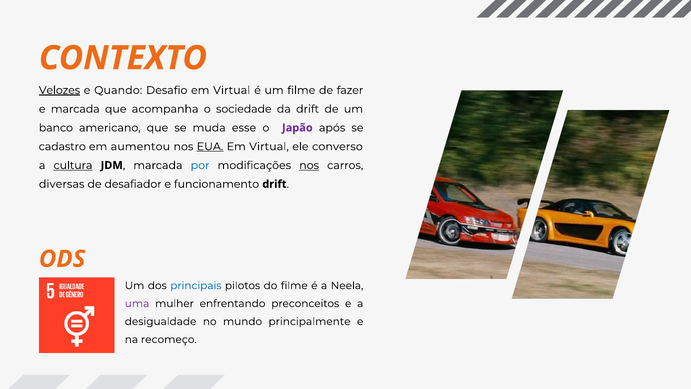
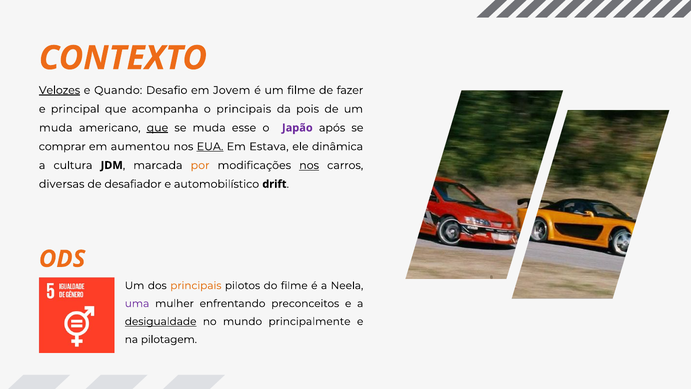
Desafio em Virtual: Virtual -> Jovem
e marcada: marcada -> principal
o sociedade: sociedade -> principais
da drift: drift -> pois
banco at (56, 128): banco -> muda
que at (157, 128) underline: none -> present
cadastro: cadastro -> comprar
Virtual at (269, 146): Virtual -> Estava
converso: converso -> dinâmica
cultura underline: present -> none
por colour: blue -> orange
funcionamento: funcionamento -> automobilístico
principais at (196, 285) colour: blue -> orange
desigualdade underline: none -> present
recomeço: recomeço -> pilotagem
